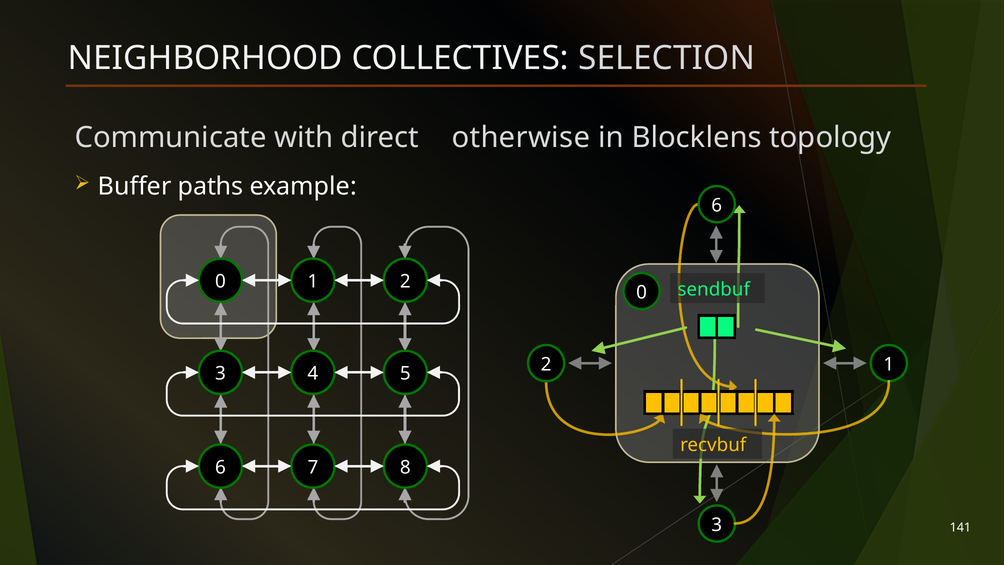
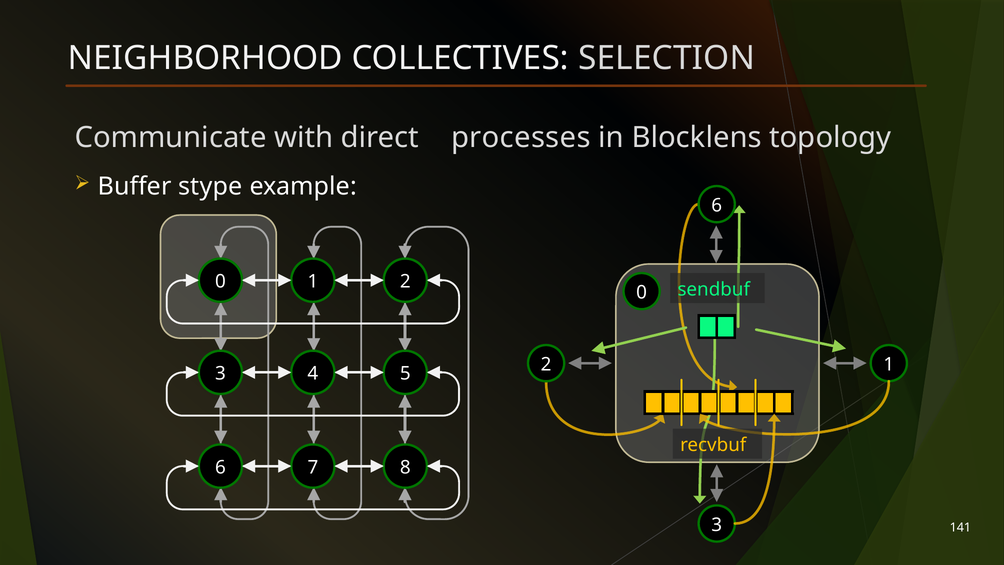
otherwise: otherwise -> processes
paths: paths -> stype
